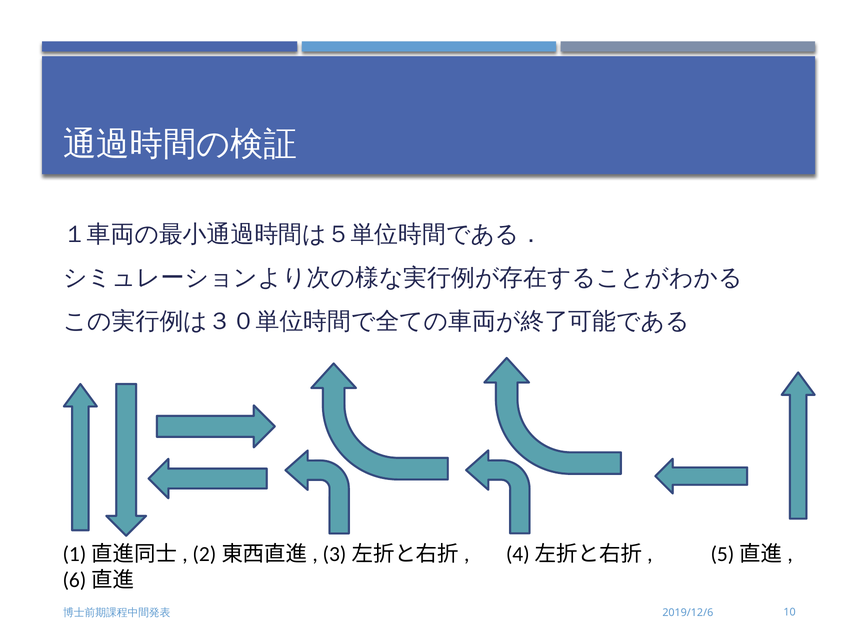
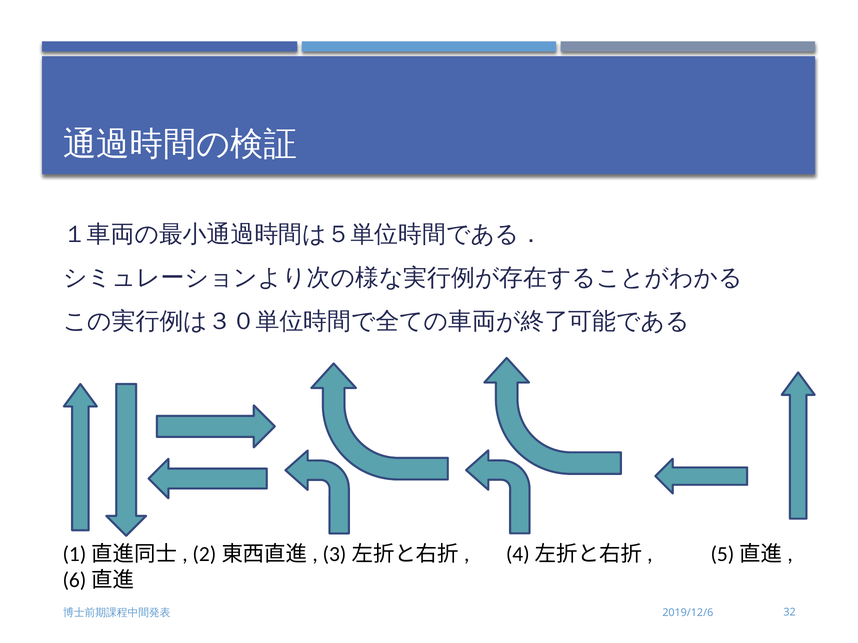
10: 10 -> 32
